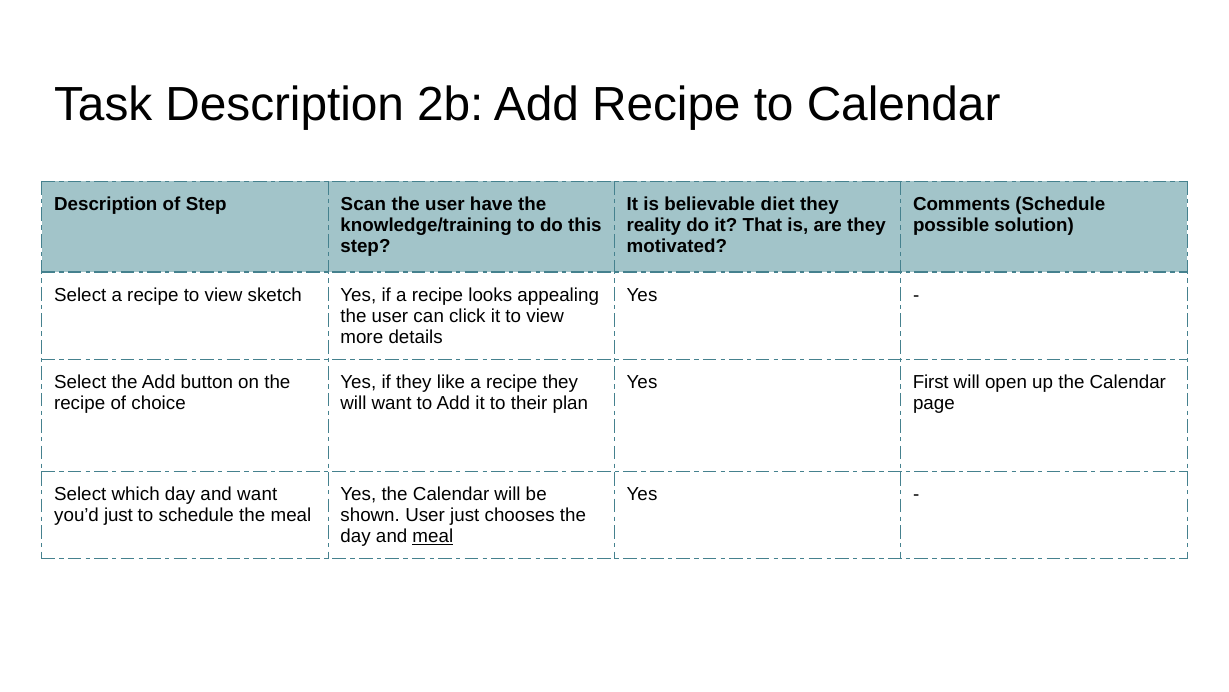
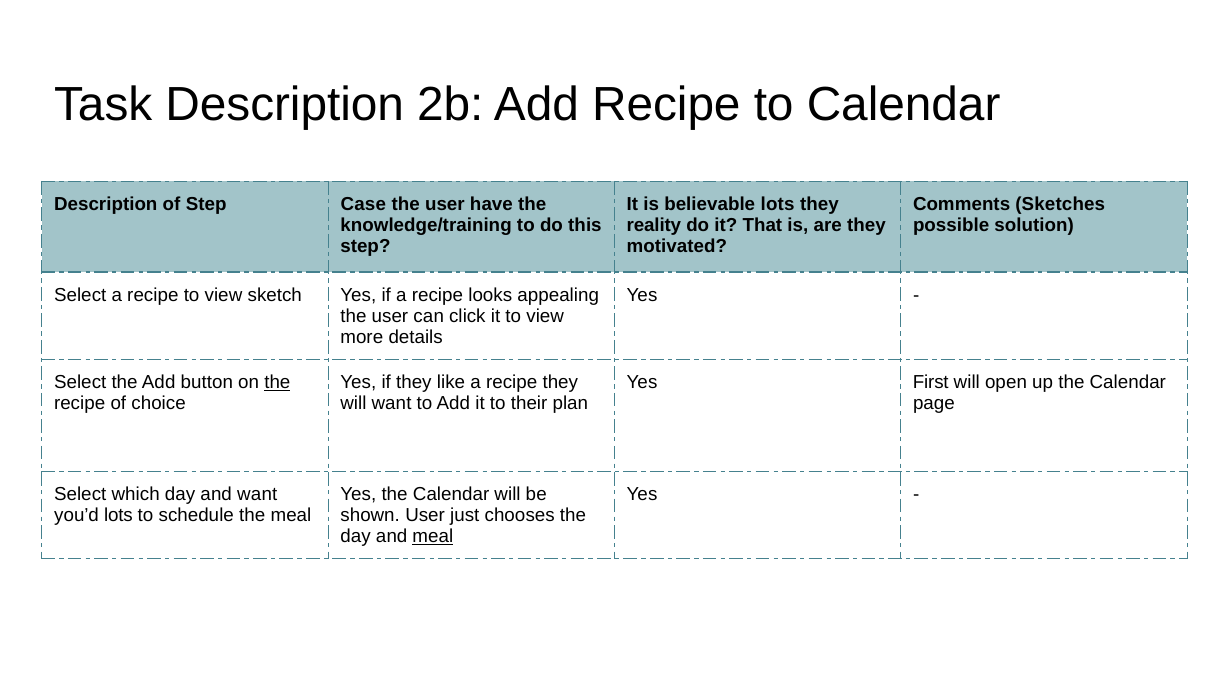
Scan: Scan -> Case
believable diet: diet -> lots
Comments Schedule: Schedule -> Sketches
the at (277, 382) underline: none -> present
you’d just: just -> lots
